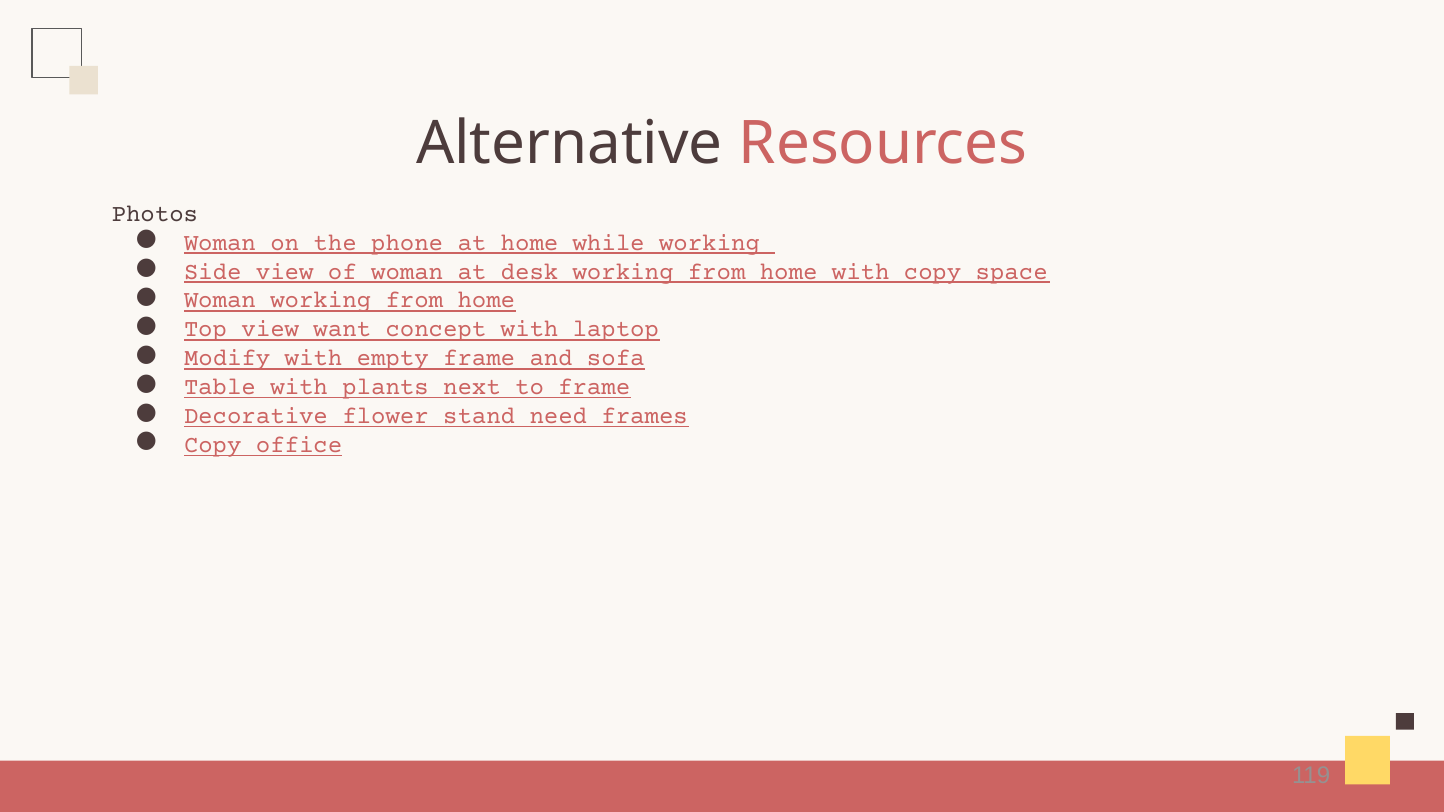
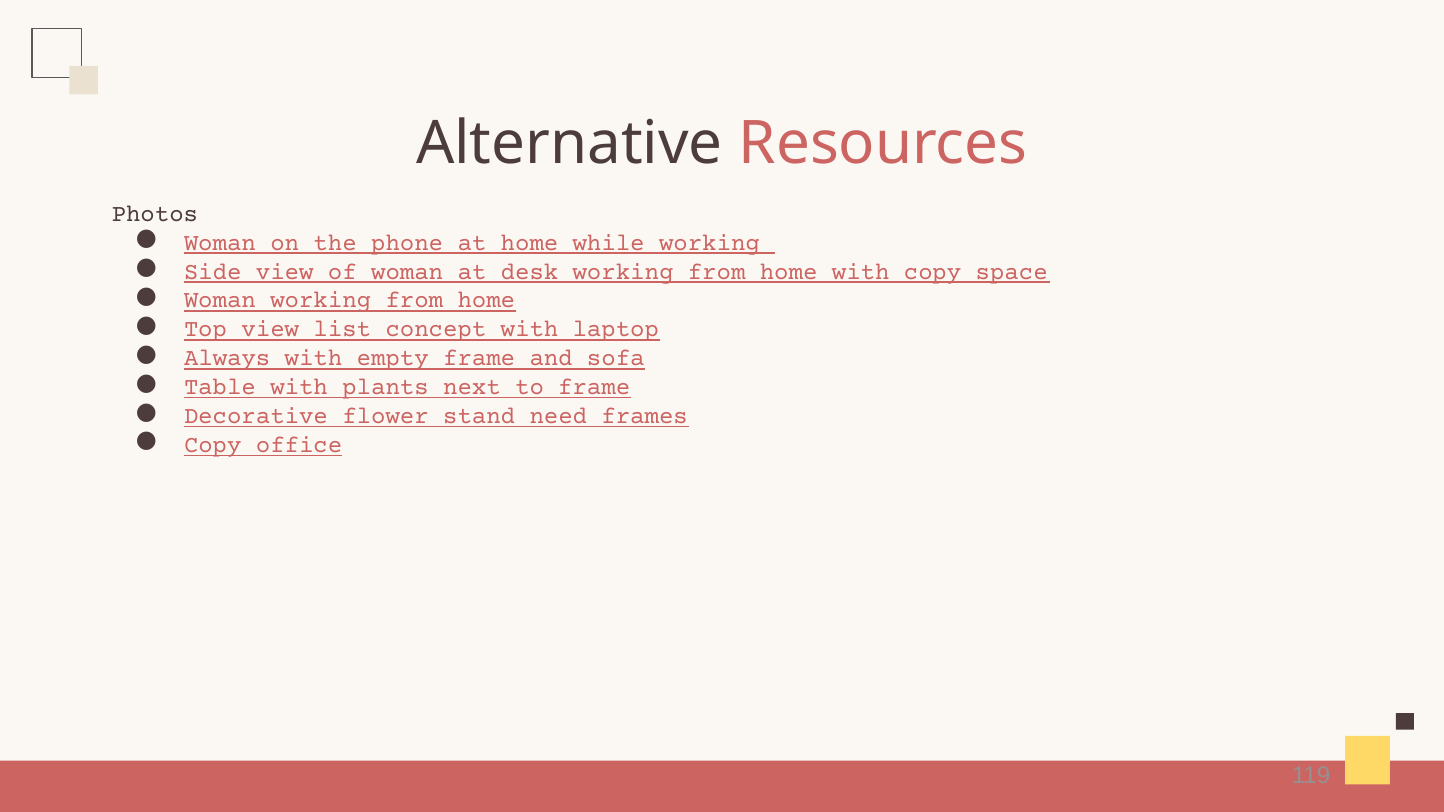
want: want -> list
Modify: Modify -> Always
